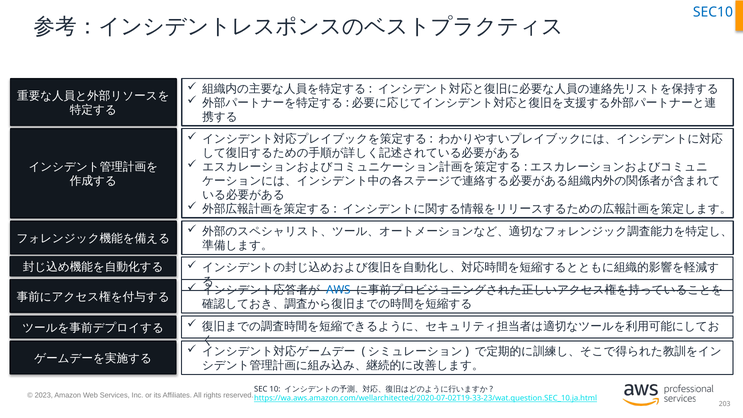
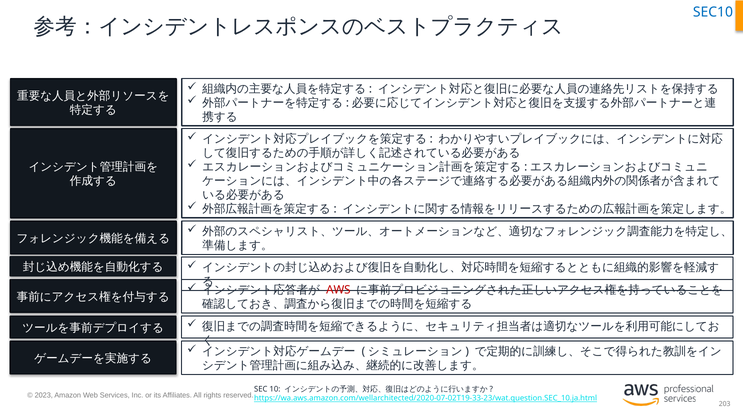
AWS colour: blue -> red
